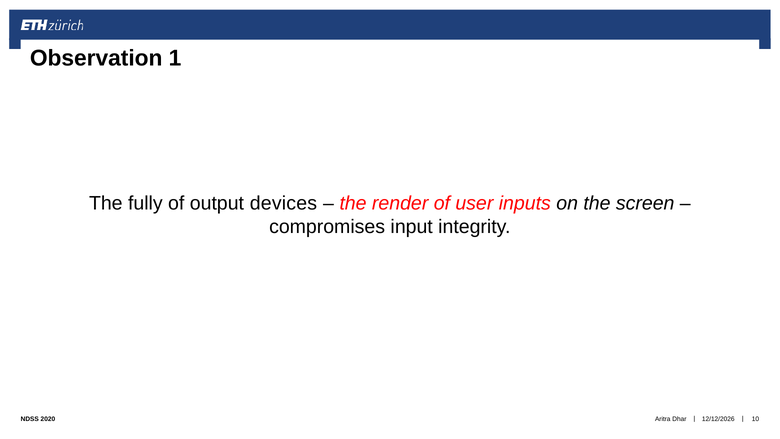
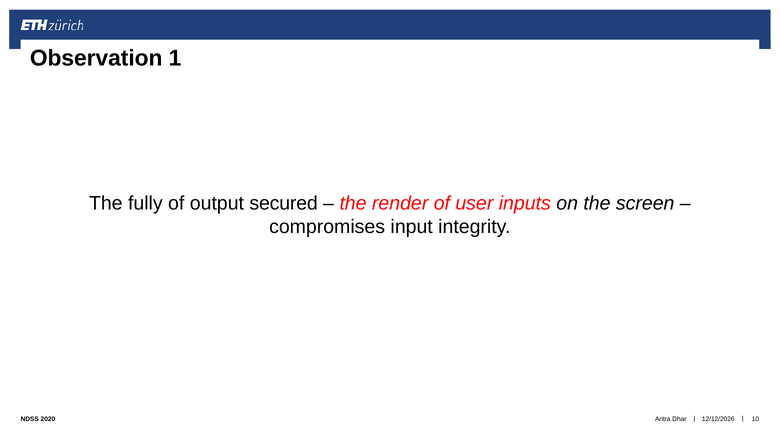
devices: devices -> secured
